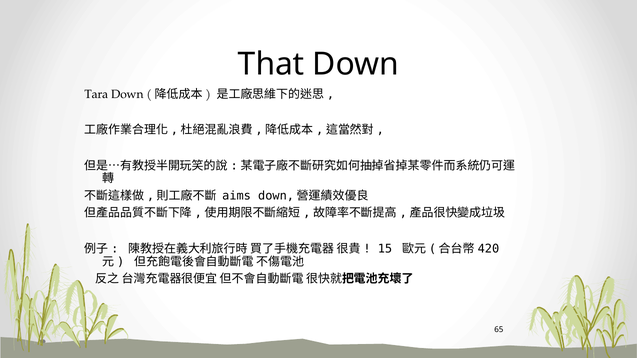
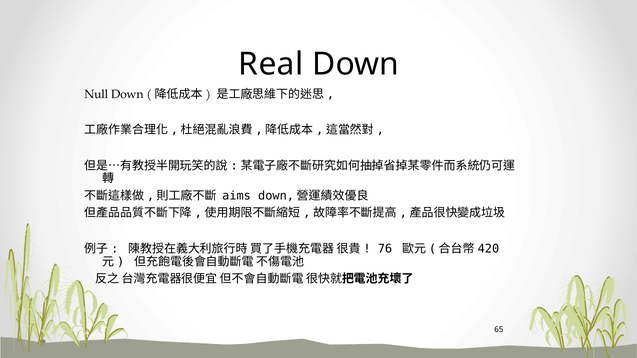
That: That -> Real
Tara: Tara -> Null
15: 15 -> 76
